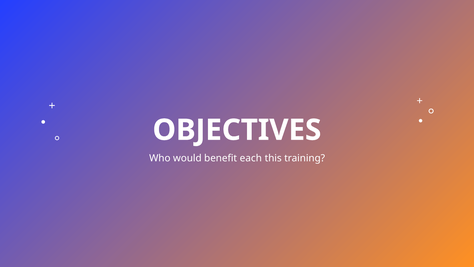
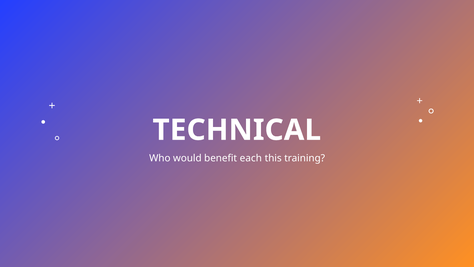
OBJECTIVES: OBJECTIVES -> TECHNICAL
